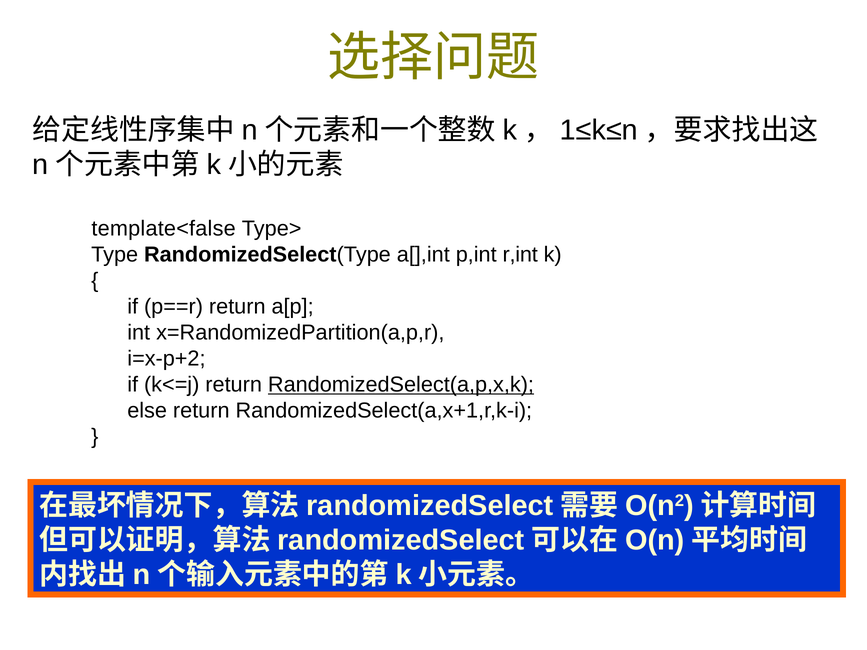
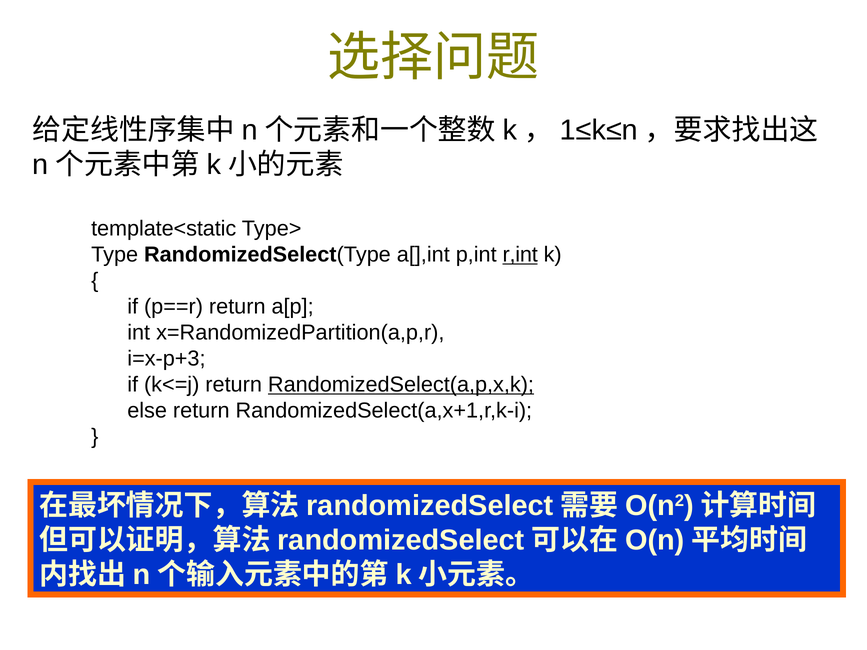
template<false: template<false -> template<static
r,int underline: none -> present
i=x-p+2: i=x-p+2 -> i=x-p+3
